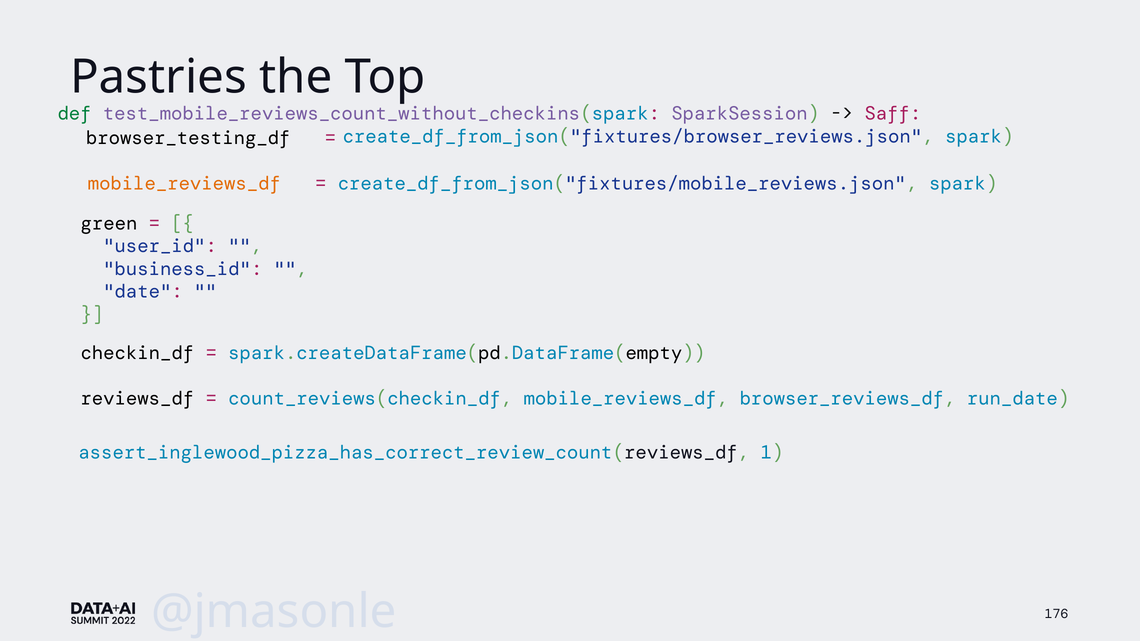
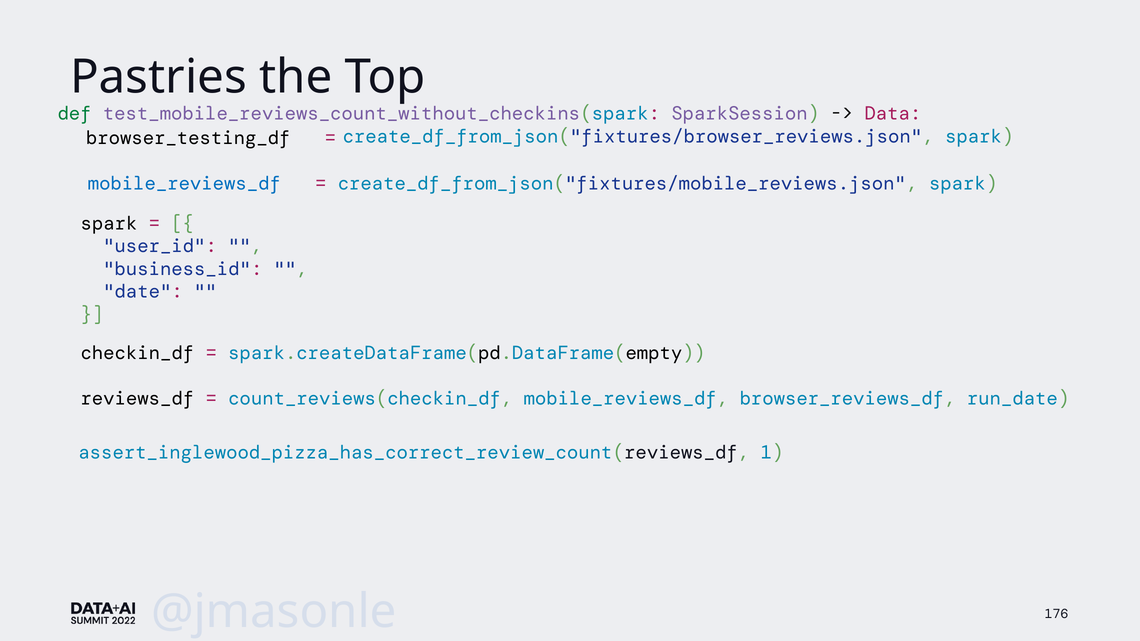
Saff: Saff -> Data
mobile_reviews_df at (184, 184) colour: orange -> blue
green at (109, 223): green -> spark
